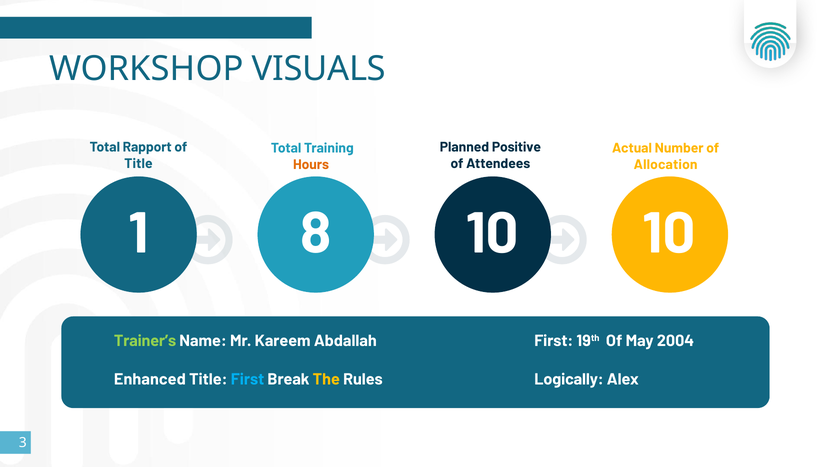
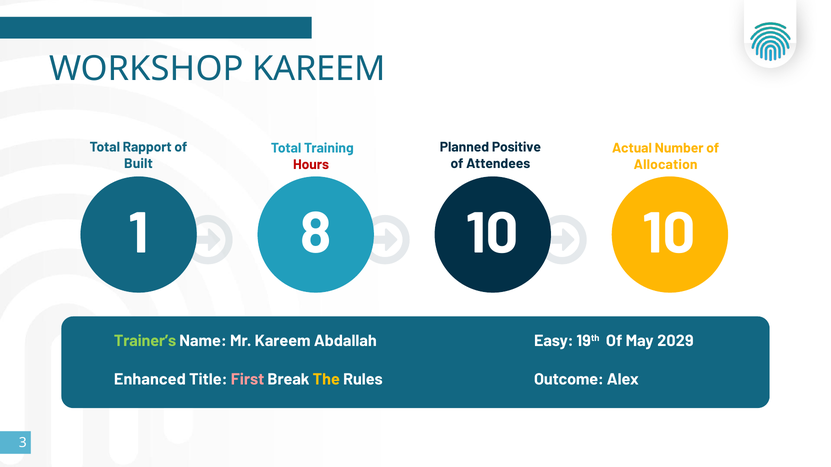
WORKSHOP VISUALS: VISUALS -> KAREEM
Title at (138, 164): Title -> Built
Hours colour: orange -> red
First at (554, 341): First -> Easy
2004: 2004 -> 2029
First at (248, 380) colour: light blue -> pink
Logically: Logically -> Outcome
